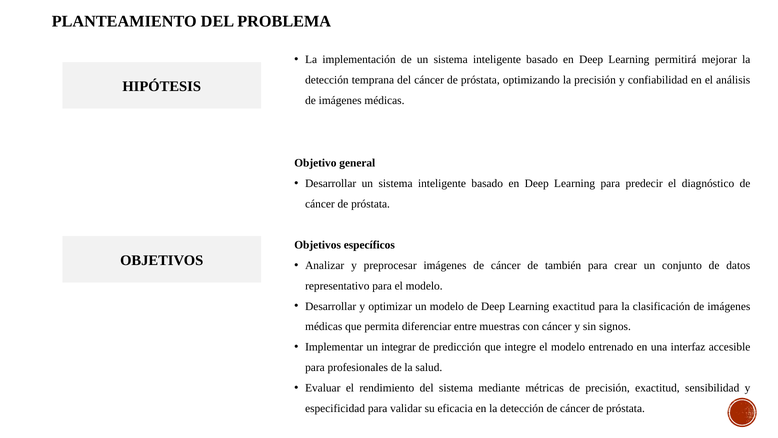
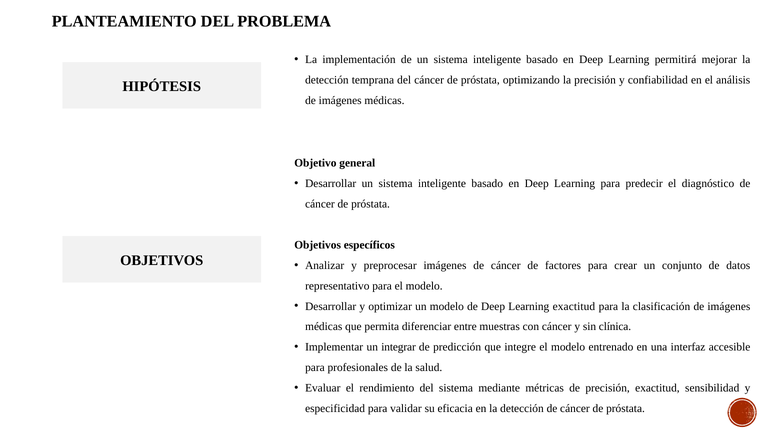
también: también -> factores
signos: signos -> clínica
